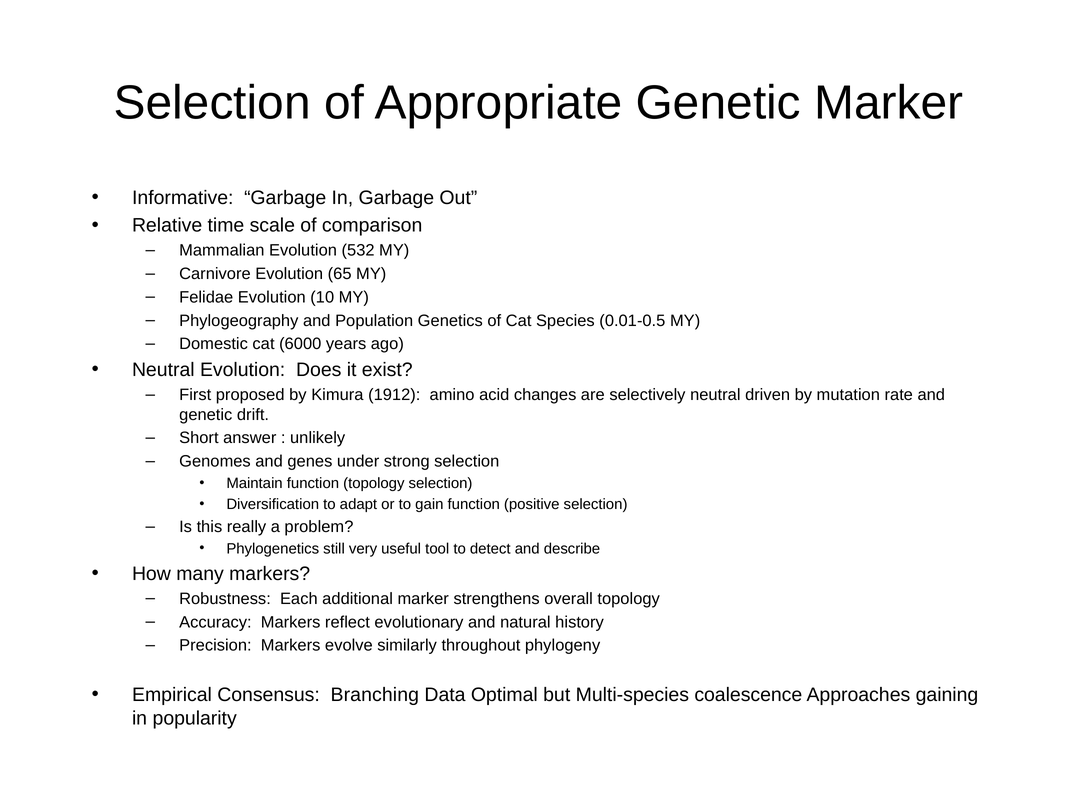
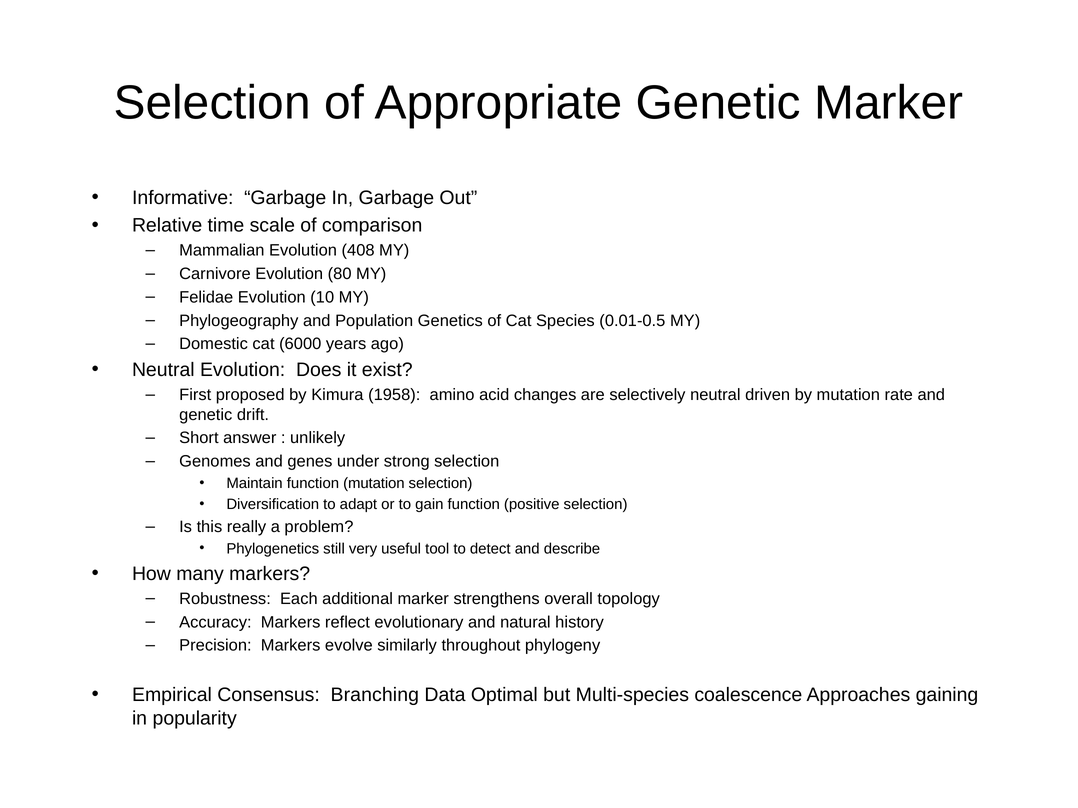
532: 532 -> 408
65: 65 -> 80
1912: 1912 -> 1958
function topology: topology -> mutation
